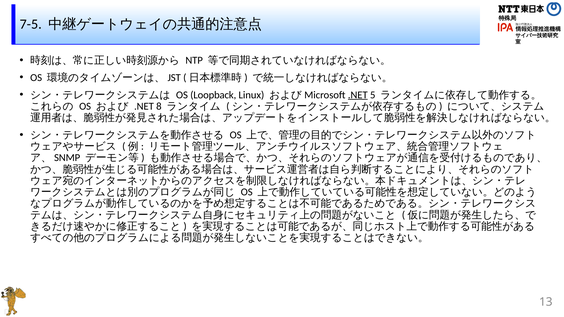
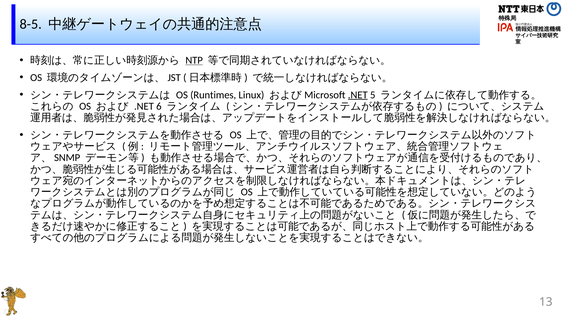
7-5: 7-5 -> 8-5
NTP underline: none -> present
Loopback: Loopback -> Runtimes
8: 8 -> 6
